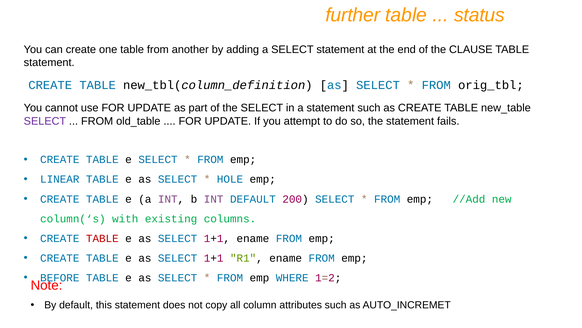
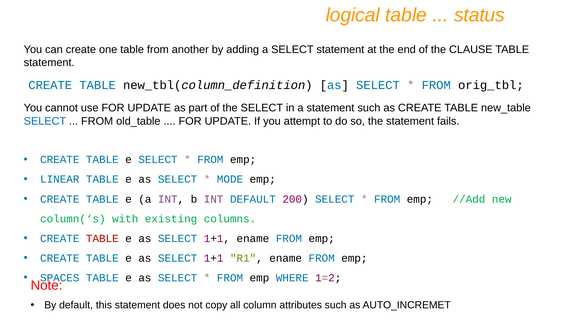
further: further -> logical
SELECT at (45, 121) colour: purple -> blue
HOLE: HOLE -> MODE
BEFORE: BEFORE -> SPACES
